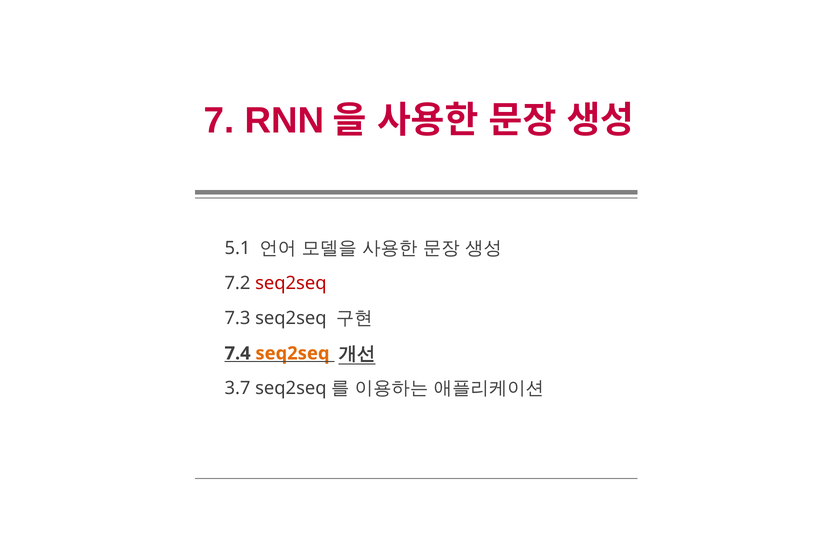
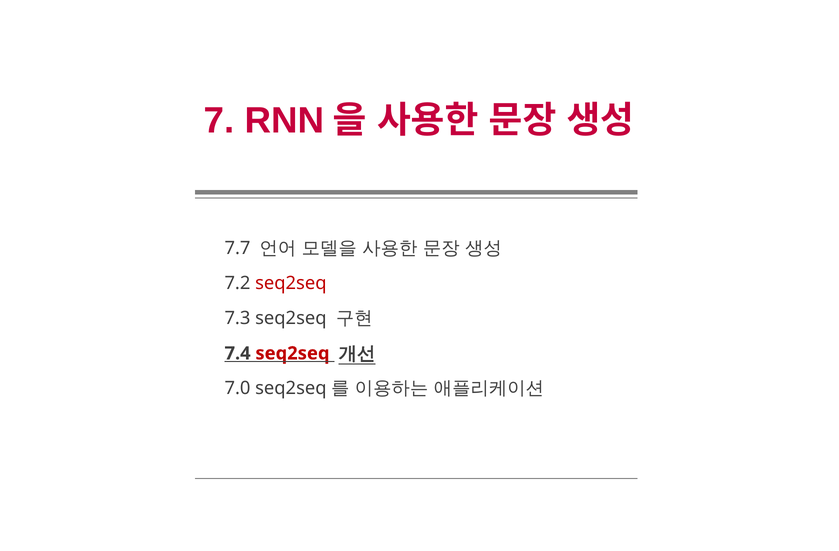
5.1: 5.1 -> 7.7
seq2seq at (292, 353) colour: orange -> red
3.7: 3.7 -> 7.0
